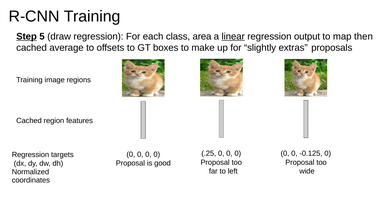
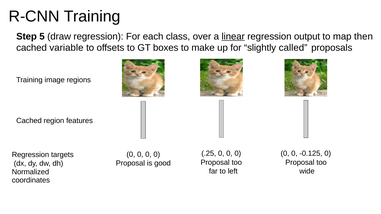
Step underline: present -> none
area: area -> over
average: average -> variable
extras: extras -> called
